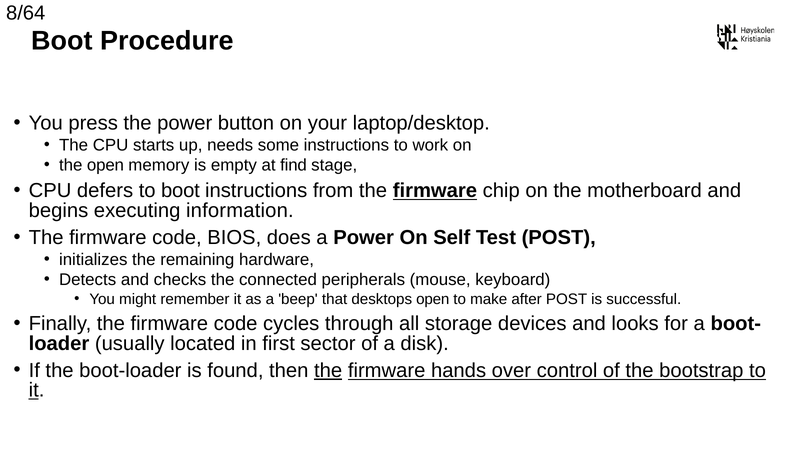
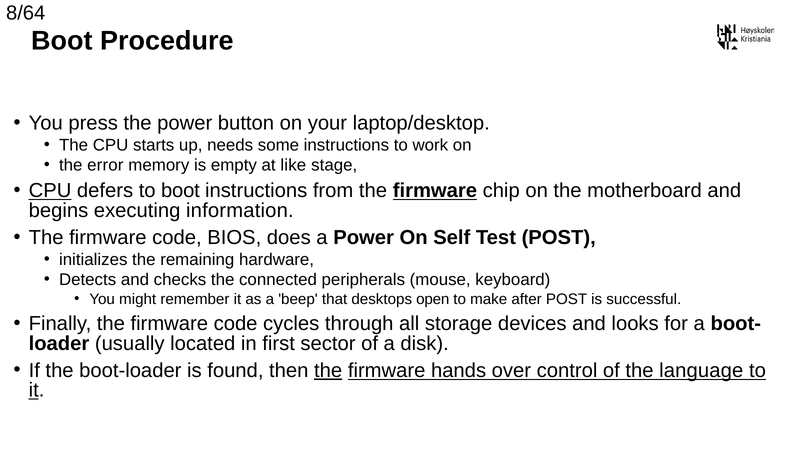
the open: open -> error
find: find -> like
CPU at (50, 191) underline: none -> present
bootstrap: bootstrap -> language
